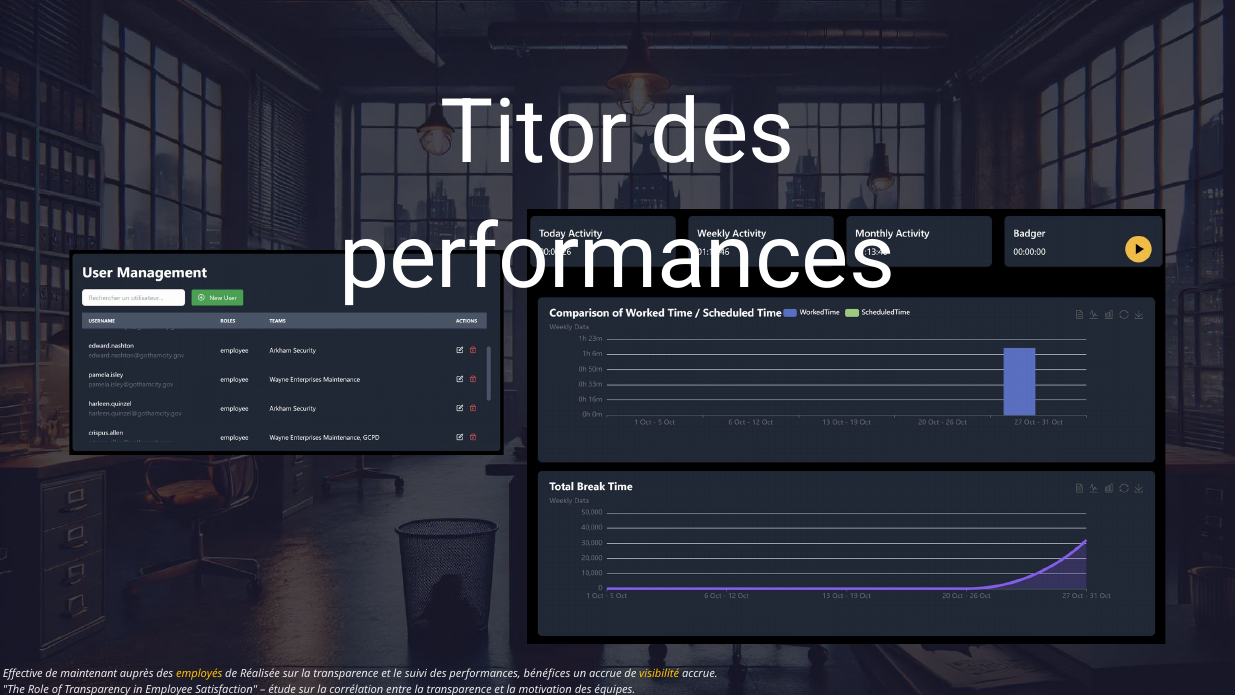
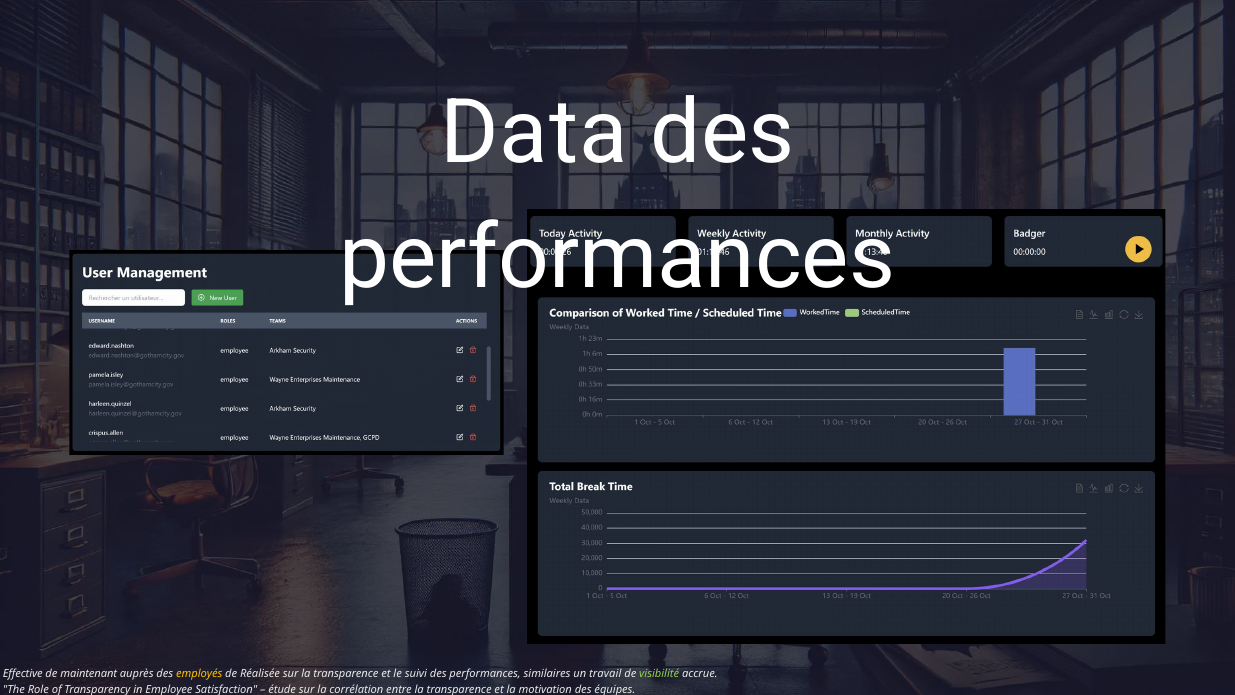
Titor: Titor -> Data
bénéfices: bénéfices -> similaires
un accrue: accrue -> travail
visibilité colour: yellow -> light green
